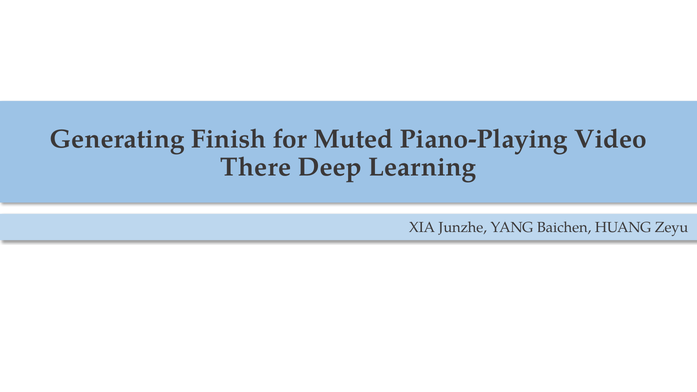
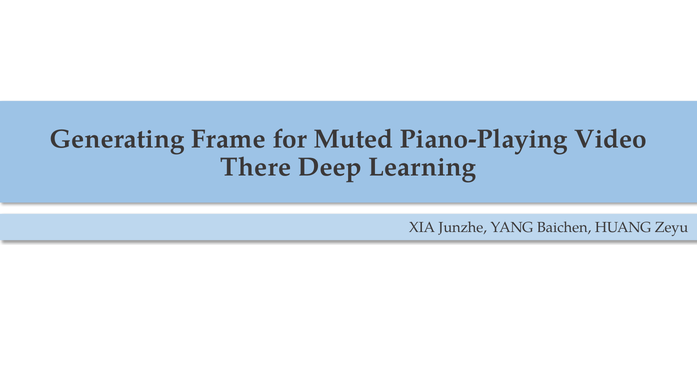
Finish: Finish -> Frame
